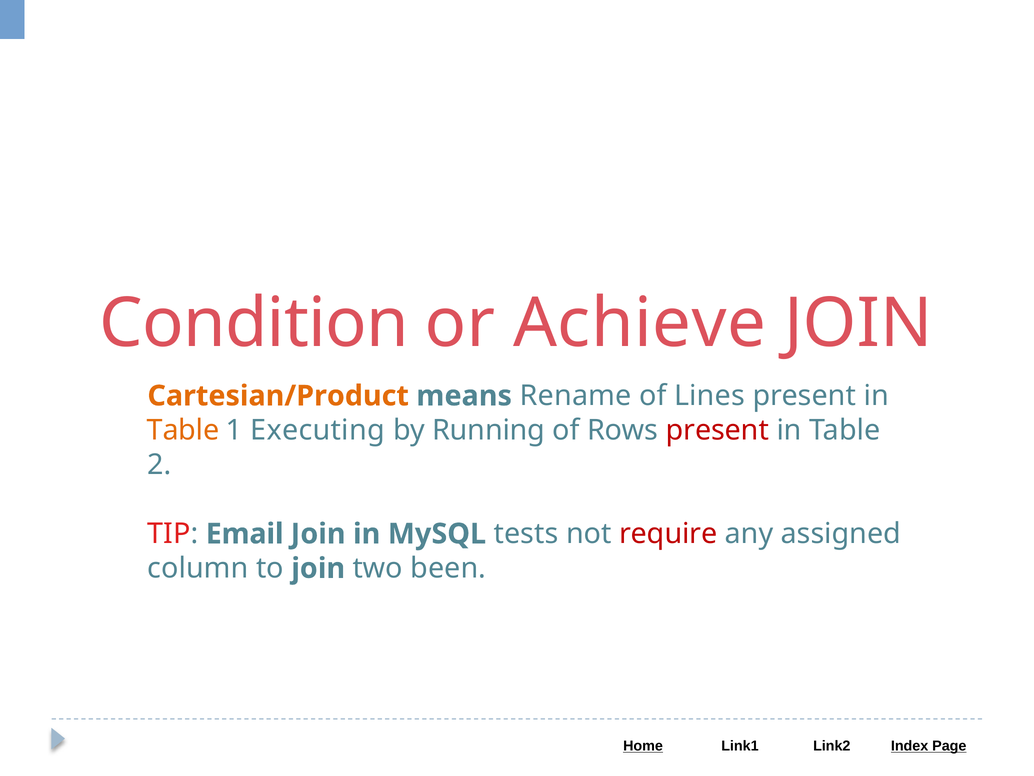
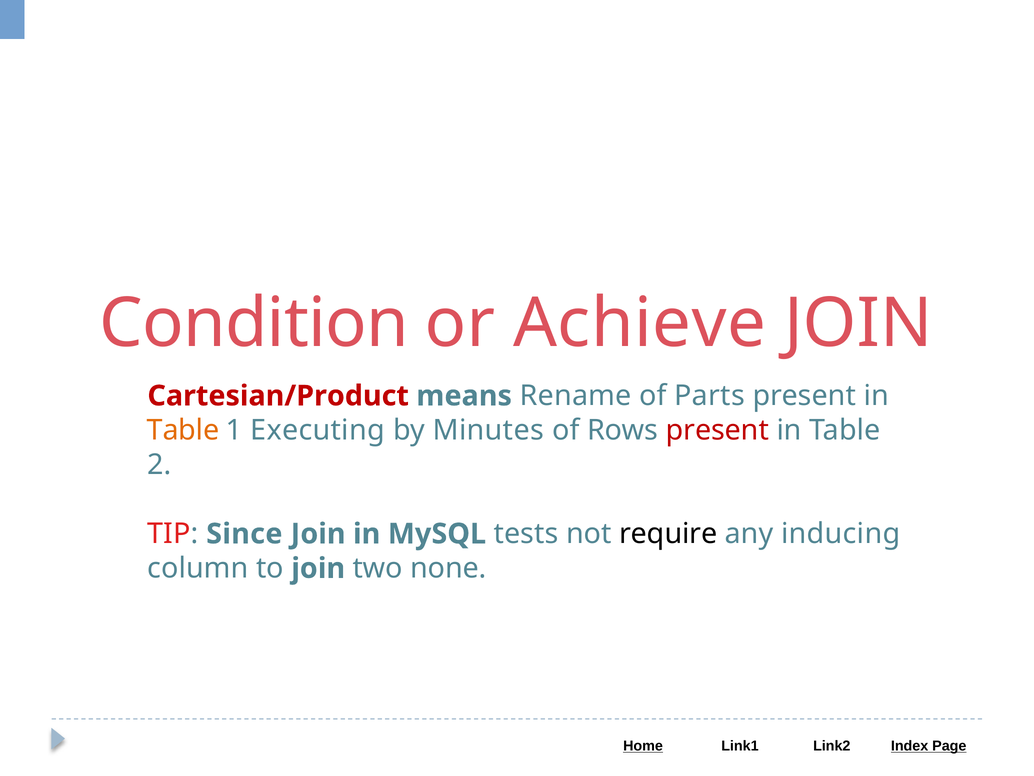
Cartesian/Product colour: orange -> red
Lines: Lines -> Parts
Running: Running -> Minutes
Email: Email -> Since
require colour: red -> black
assigned: assigned -> inducing
been: been -> none
